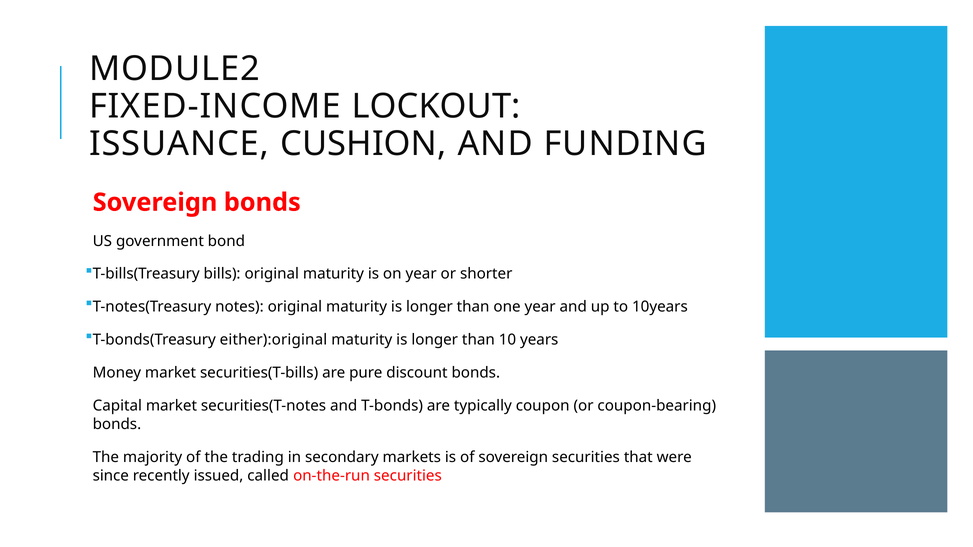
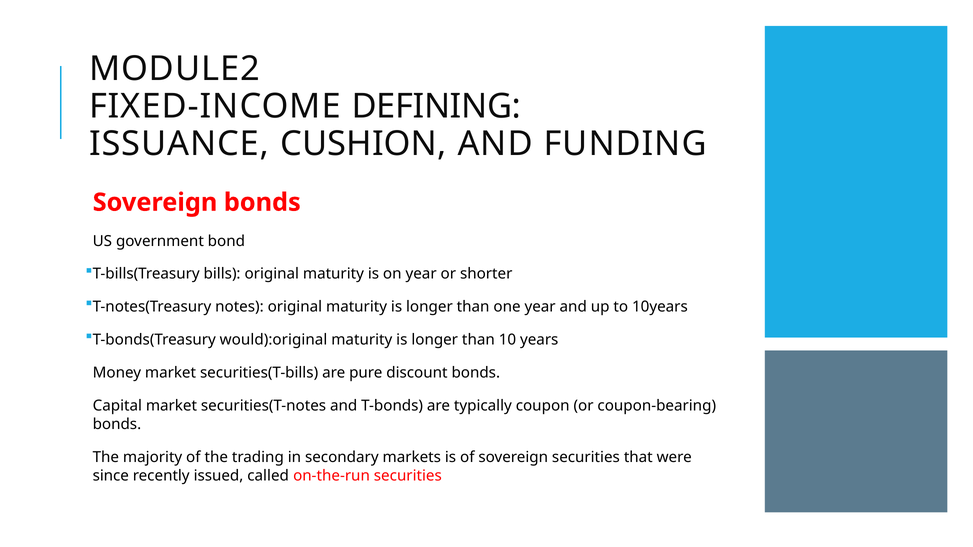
LOCKOUT: LOCKOUT -> DEFINING
either):original: either):original -> would):original
